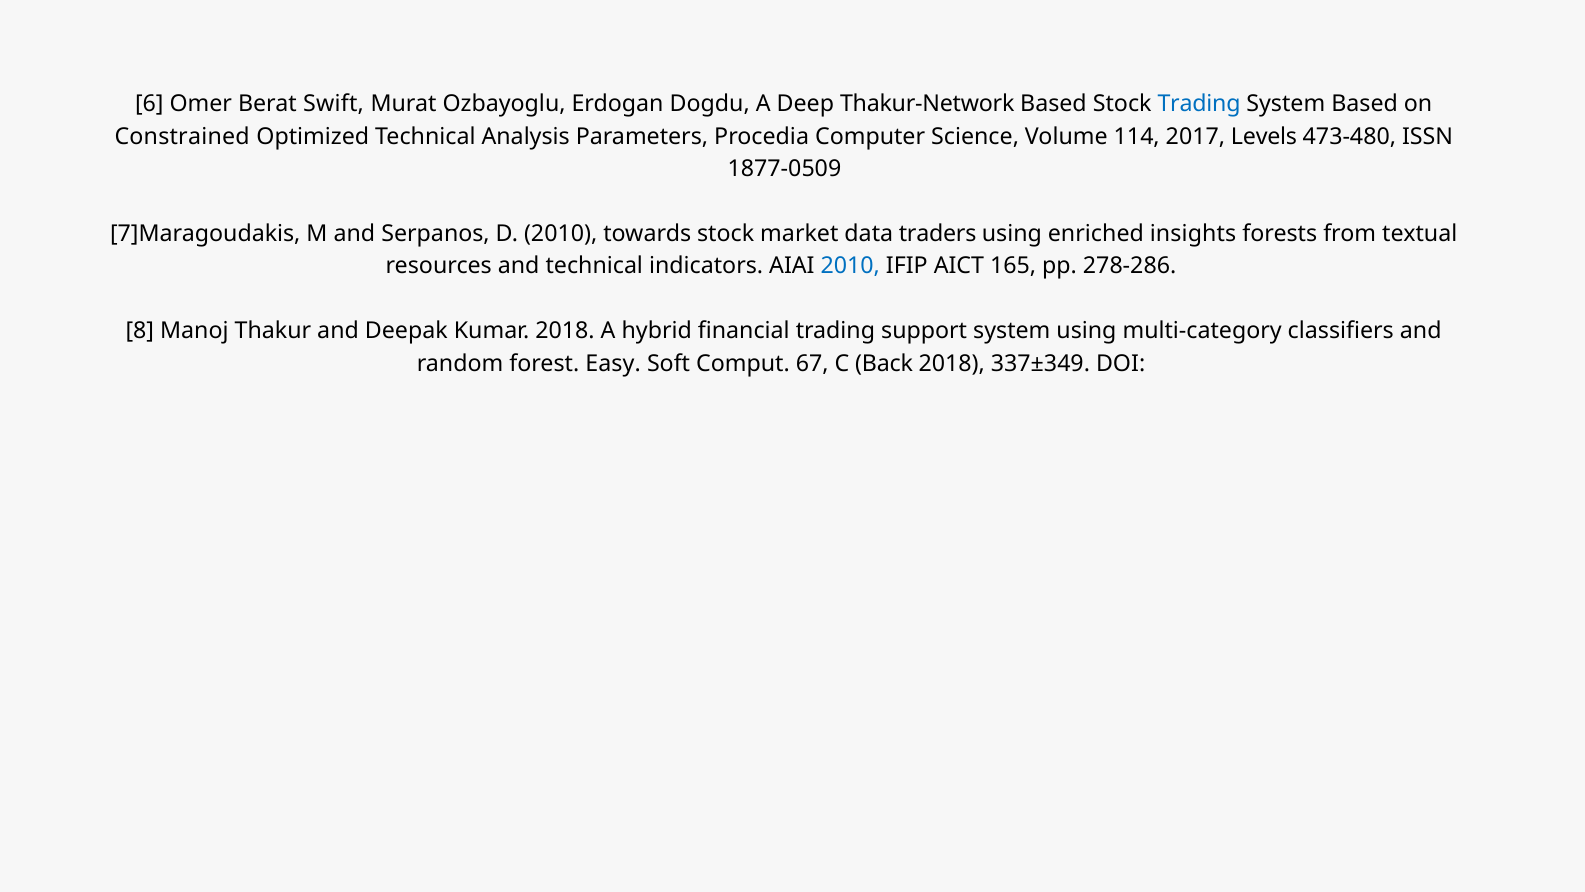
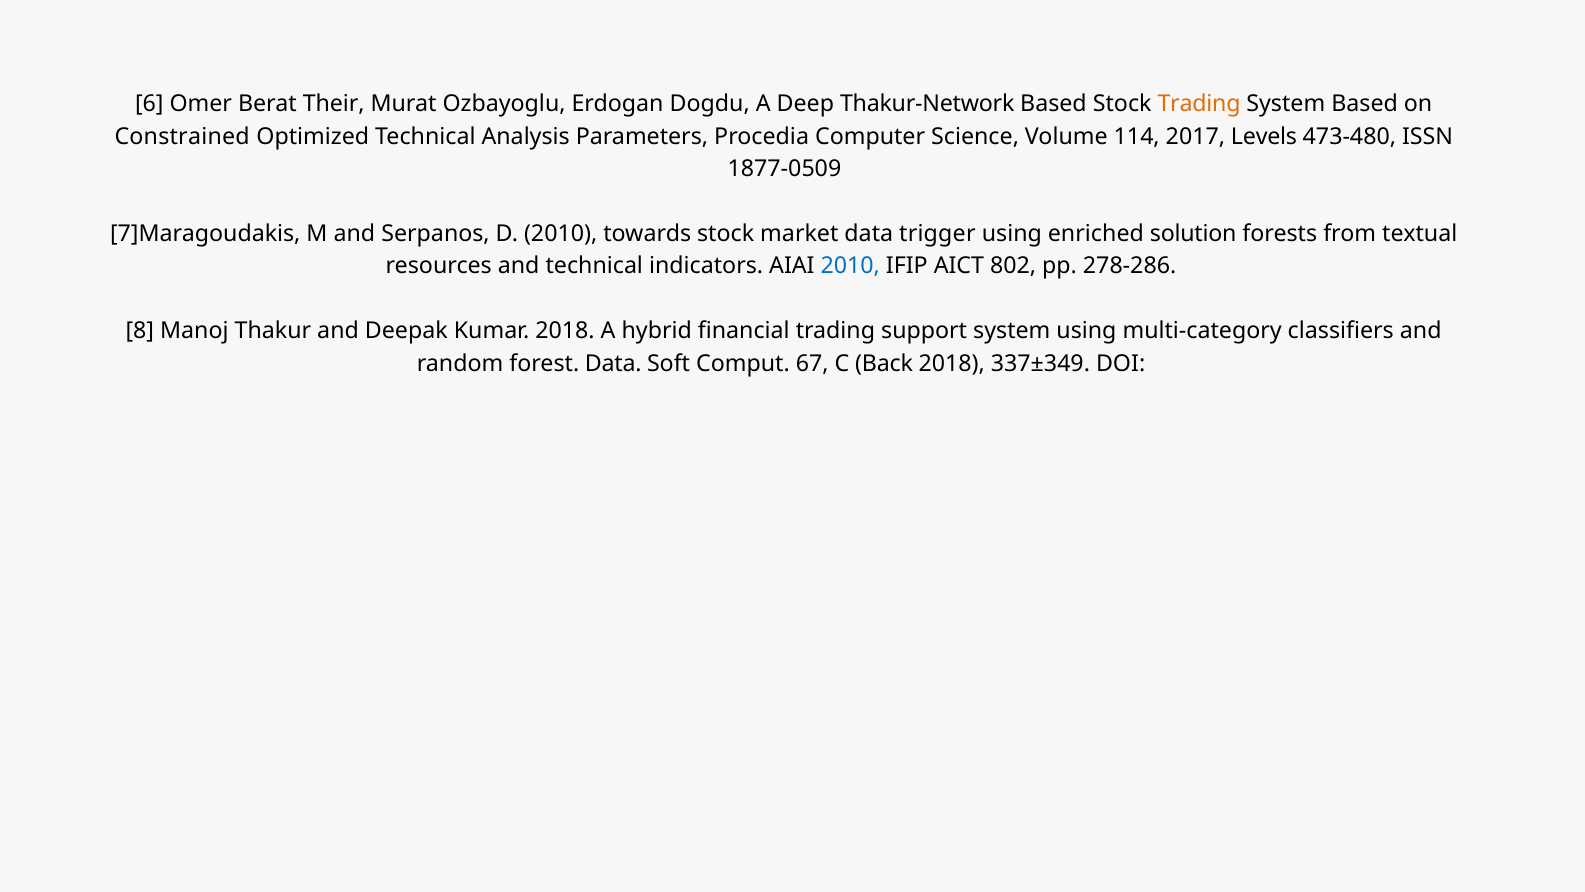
Swift: Swift -> Their
Trading at (1199, 104) colour: blue -> orange
traders: traders -> trigger
insights: insights -> solution
165: 165 -> 802
forest Easy: Easy -> Data
